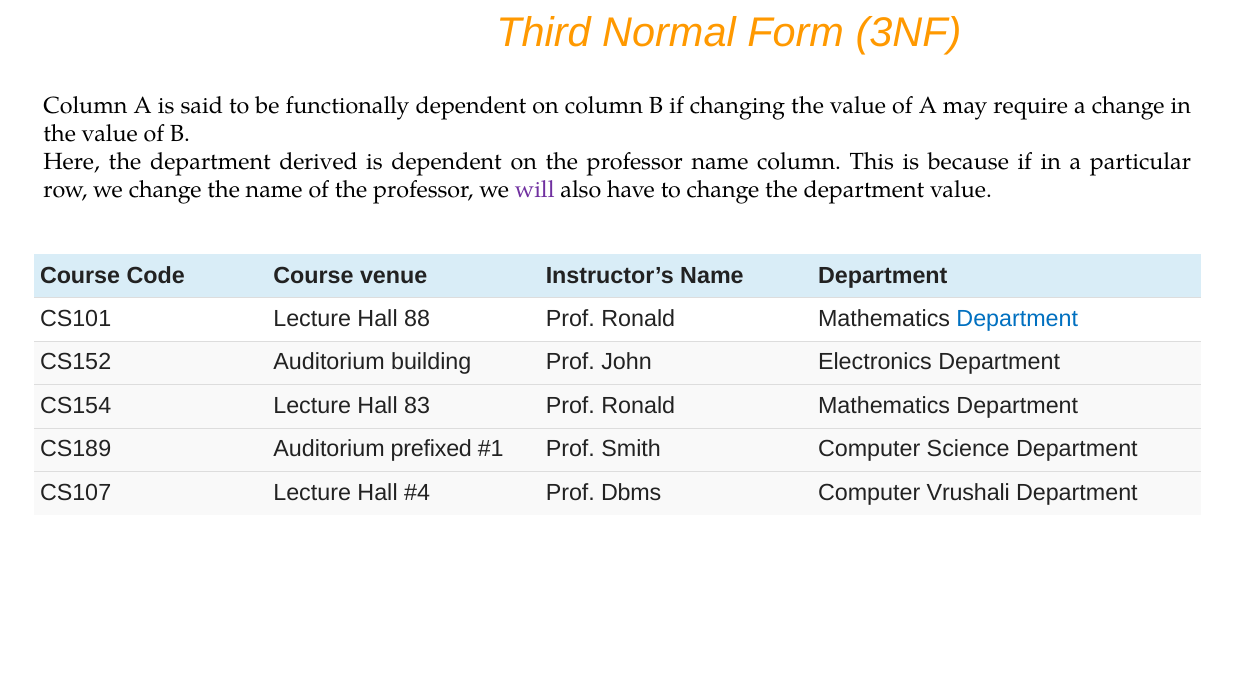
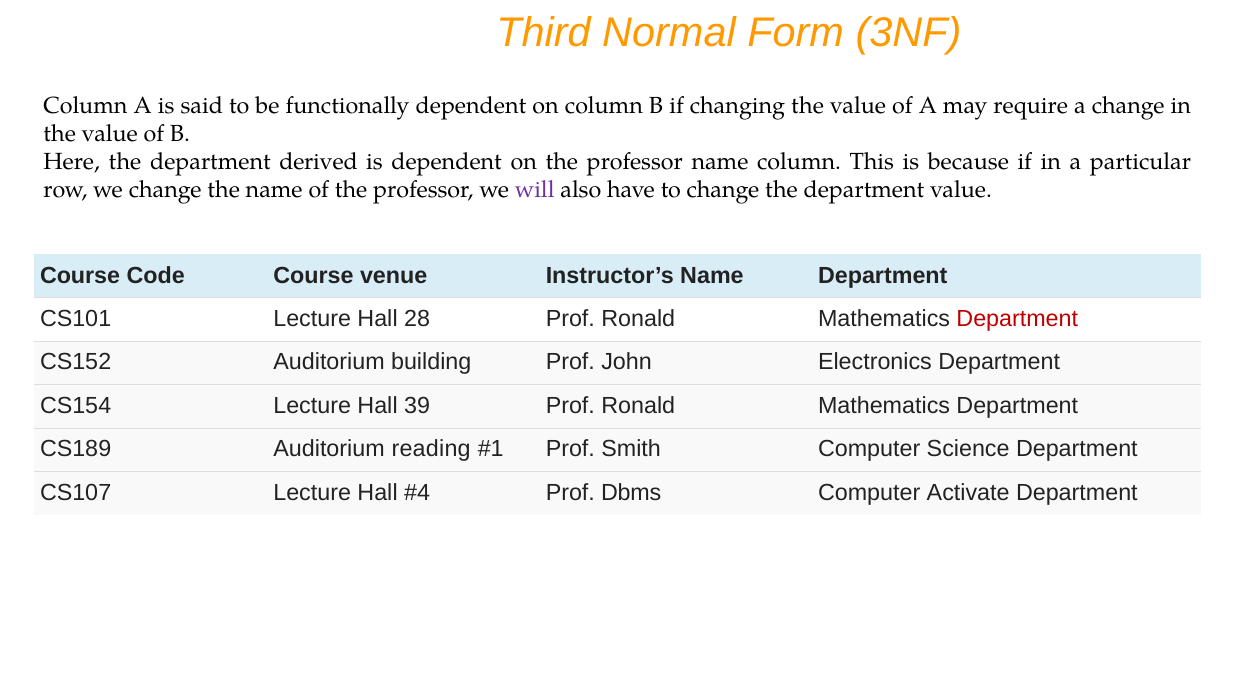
88: 88 -> 28
Department at (1017, 319) colour: blue -> red
83: 83 -> 39
prefixed: prefixed -> reading
Vrushali: Vrushali -> Activate
